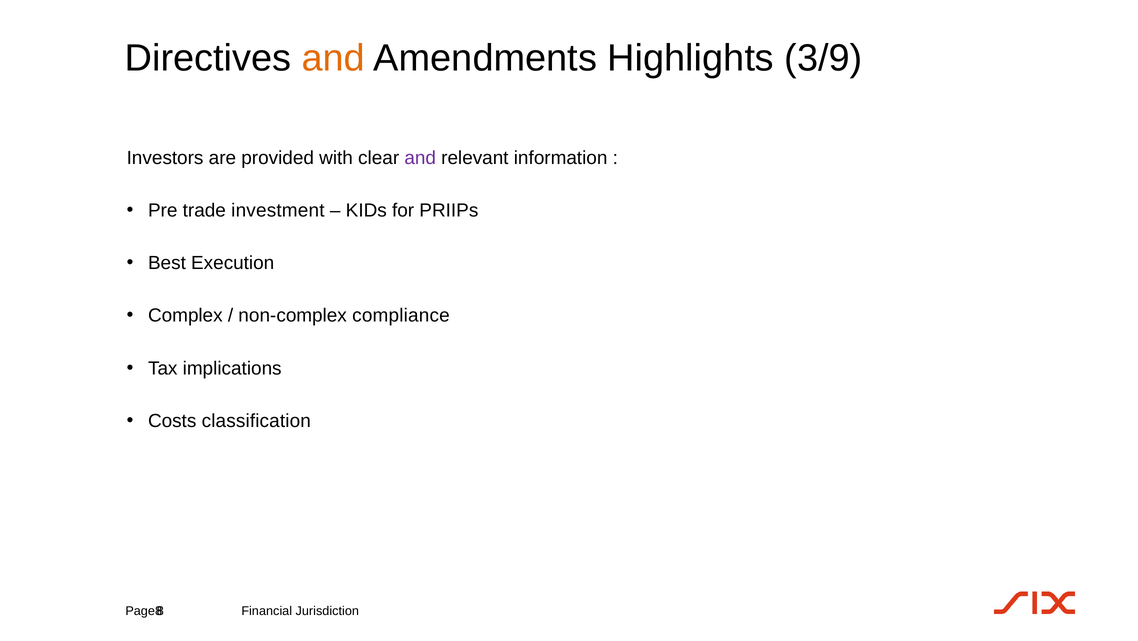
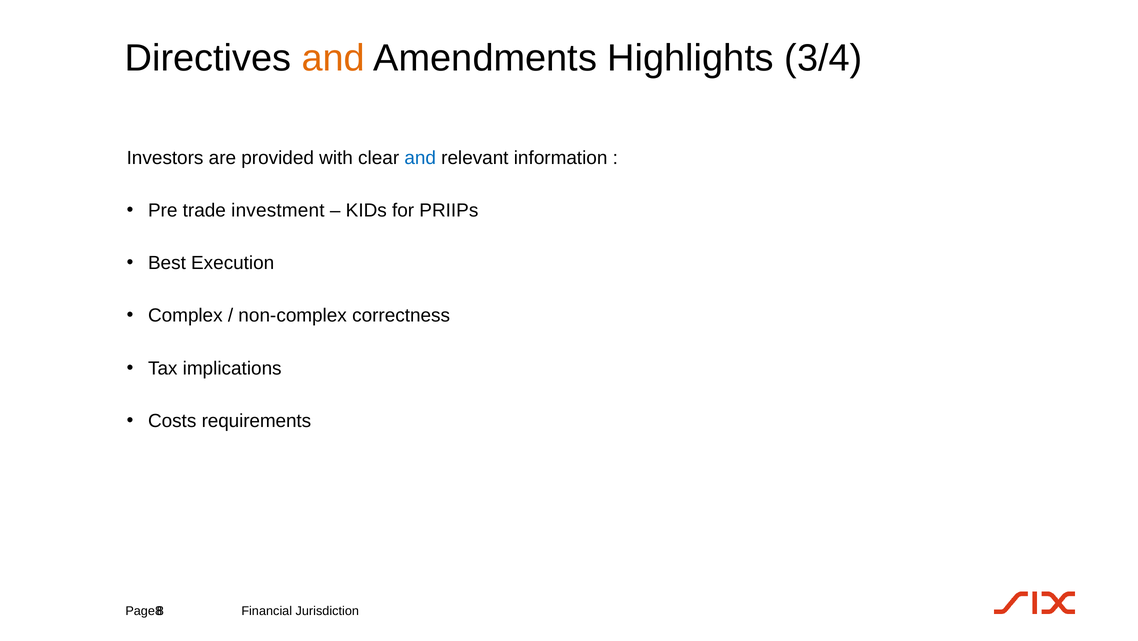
3/9: 3/9 -> 3/4
and at (420, 158) colour: purple -> blue
compliance: compliance -> correctness
classification: classification -> requirements
